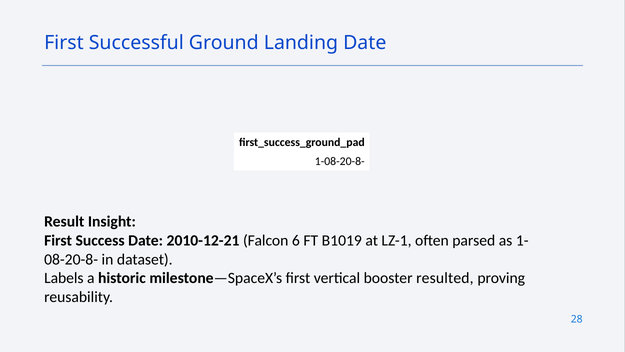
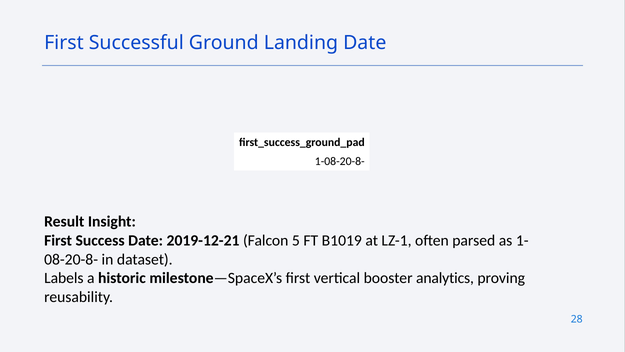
2010-12-21: 2010-12-21 -> 2019-12-21
6: 6 -> 5
resulted: resulted -> analytics
